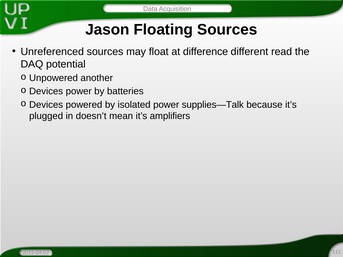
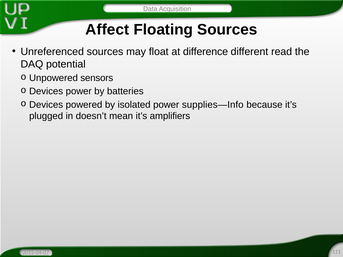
Jason: Jason -> Affect
another: another -> sensors
supplies—Talk: supplies—Talk -> supplies—Info
